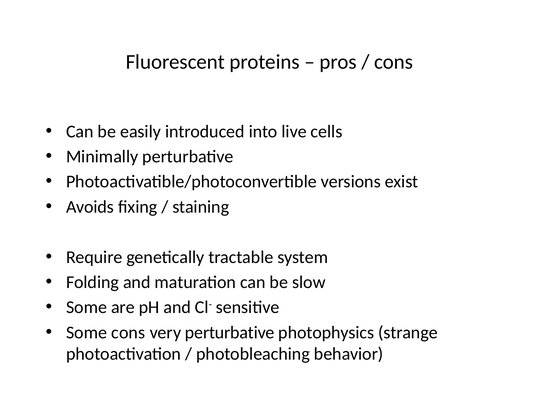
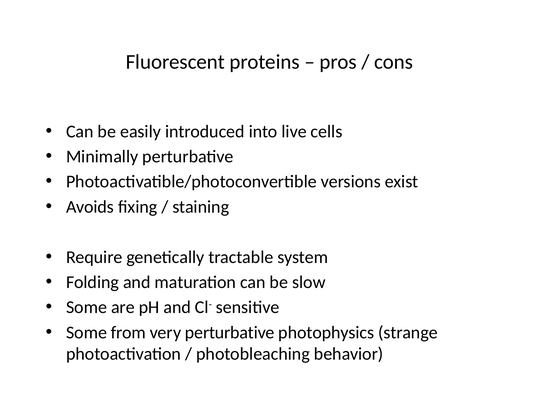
Some cons: cons -> from
